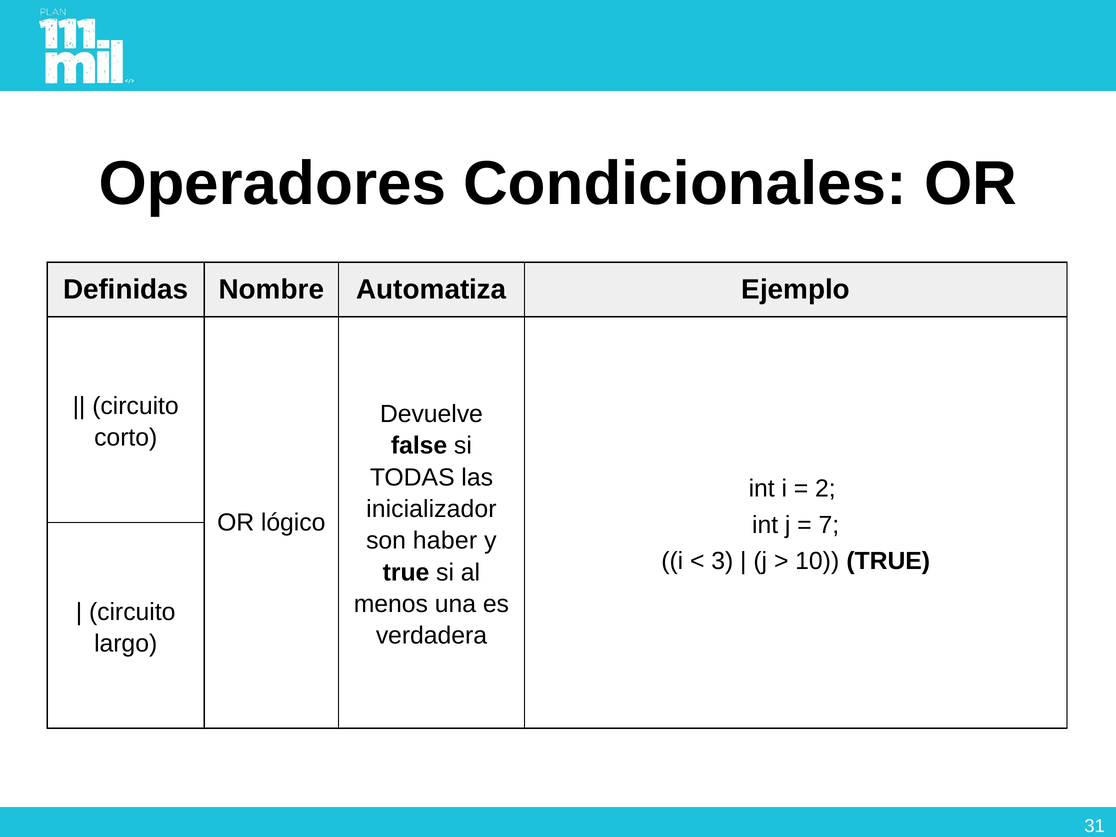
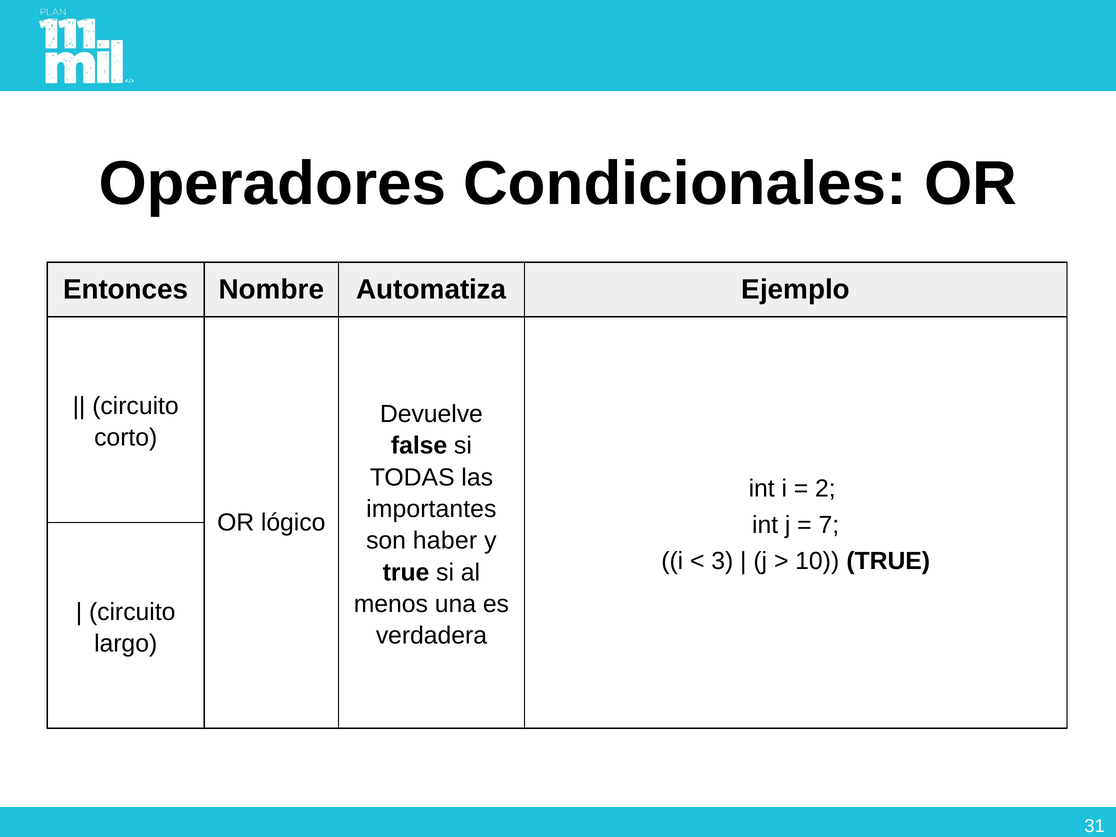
Definidas: Definidas -> Entonces
inicializador: inicializador -> importantes
